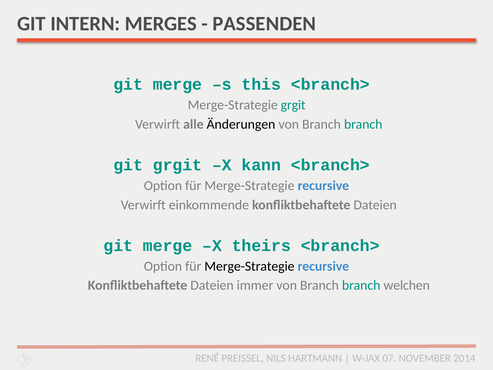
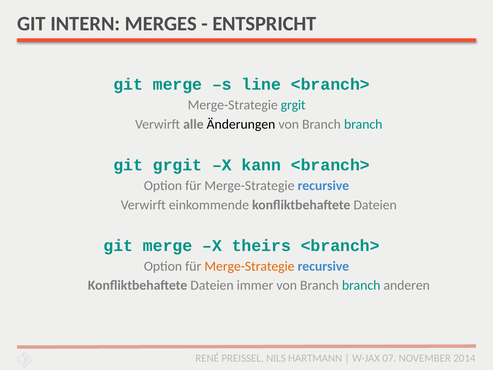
PASSENDEN: PASSENDEN -> ENTSPRICHT
this: this -> line
Merge-Strategie at (249, 266) colour: black -> orange
welchen: welchen -> anderen
